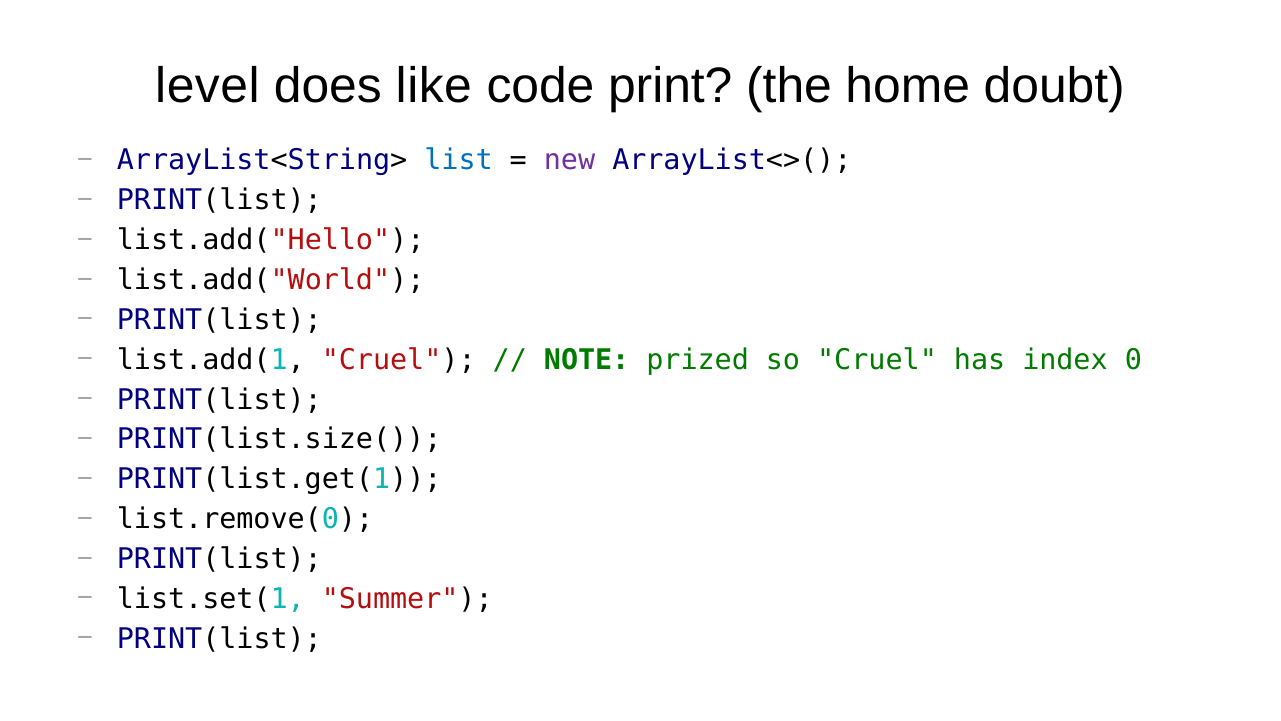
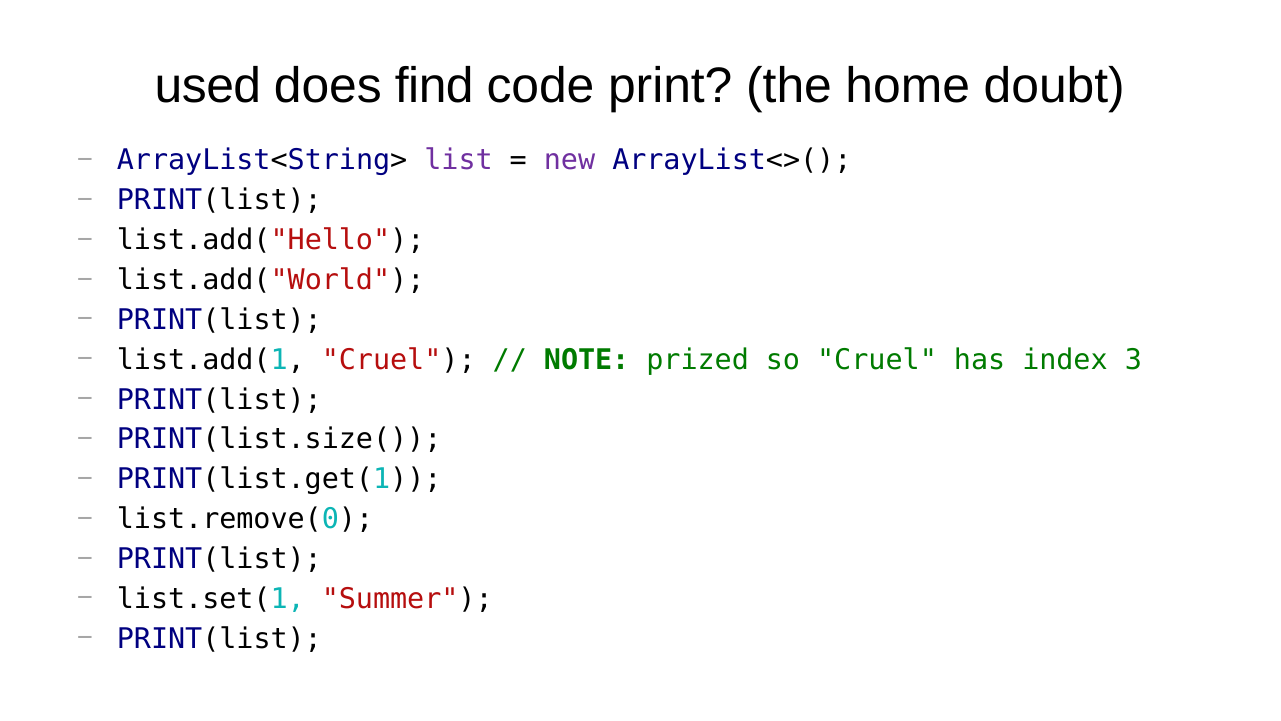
level: level -> used
like: like -> find
list colour: blue -> purple
0: 0 -> 3
